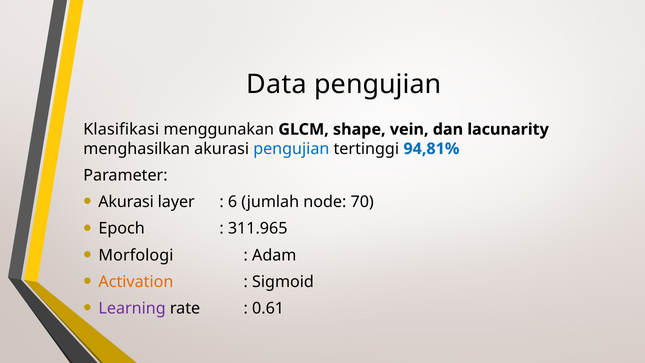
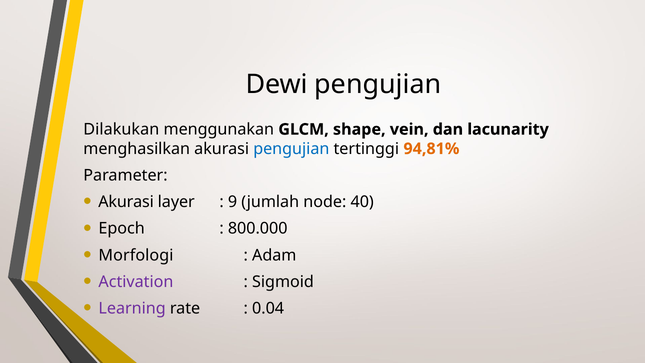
Data: Data -> Dewi
Klasifikasi: Klasifikasi -> Dilakukan
94,81% colour: blue -> orange
6: 6 -> 9
70: 70 -> 40
311.965: 311.965 -> 800.000
Activation colour: orange -> purple
0.61: 0.61 -> 0.04
